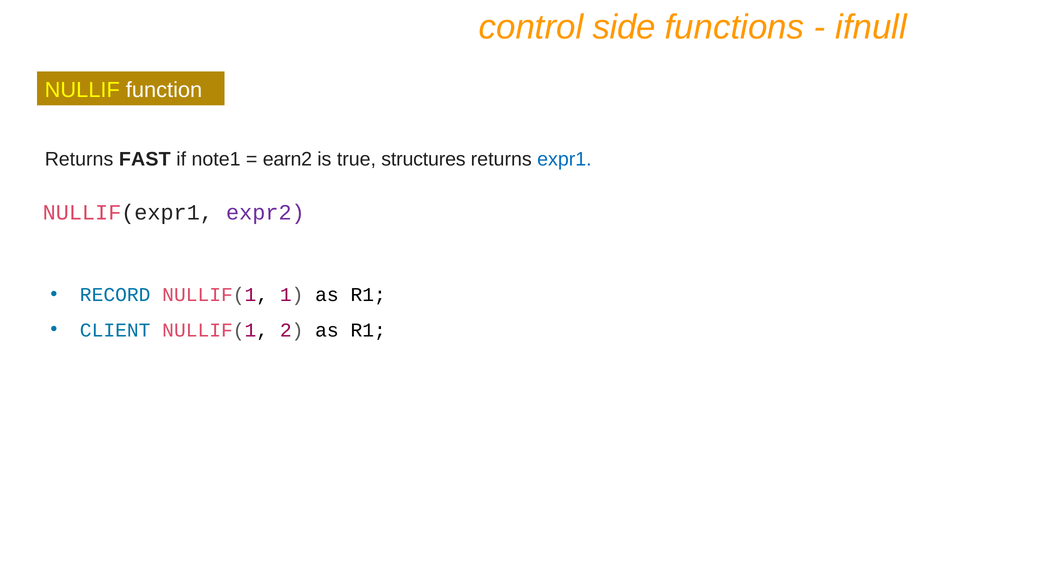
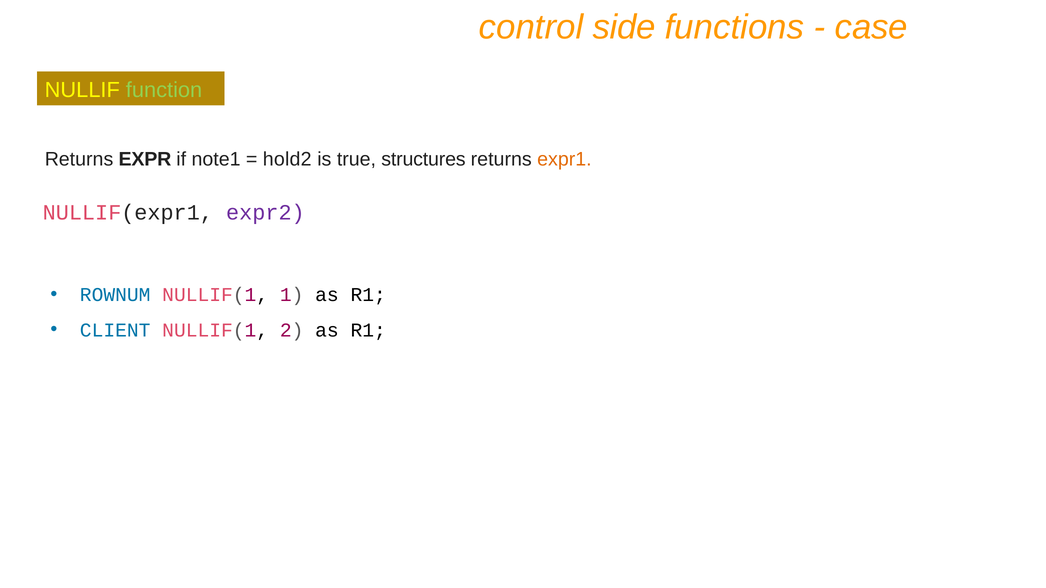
ifnull: ifnull -> case
function colour: white -> light green
FAST: FAST -> EXPR
earn2: earn2 -> hold2
expr1 colour: blue -> orange
RECORD: RECORD -> ROWNUM
